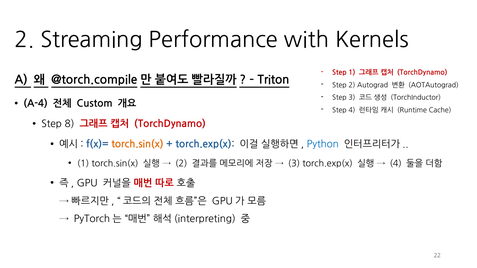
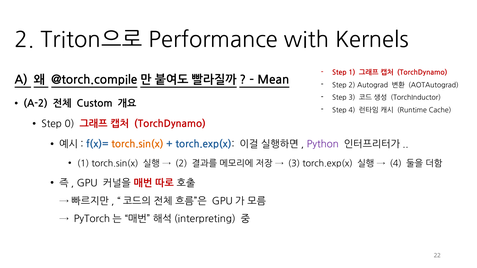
Streaming: Streaming -> Triton으로
Triton: Triton -> Mean
A-4: A-4 -> A-2
8: 8 -> 0
Python colour: blue -> purple
